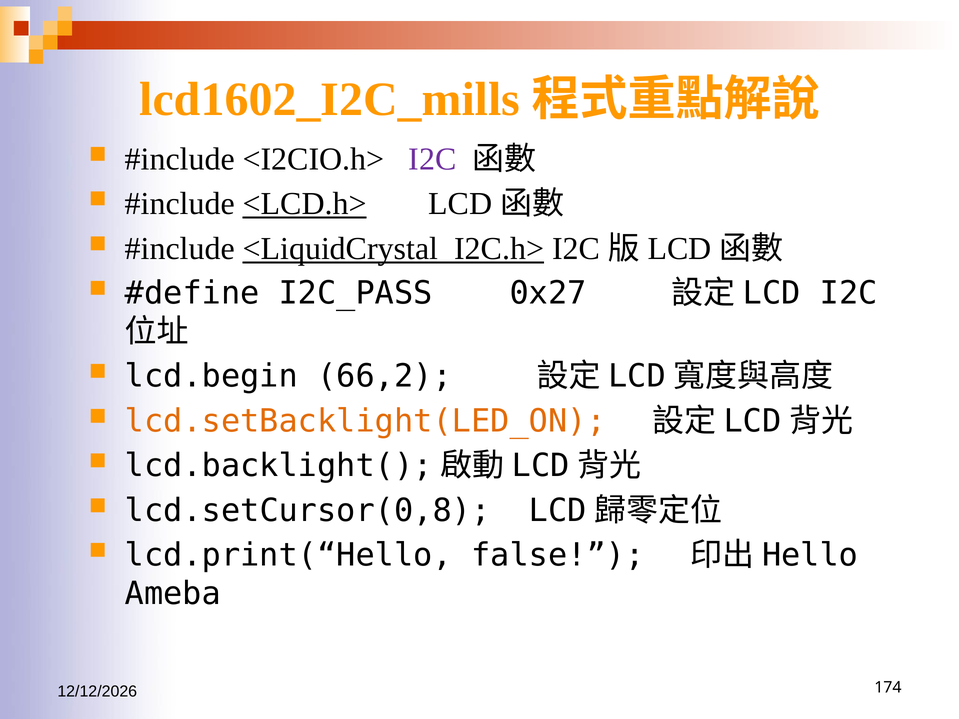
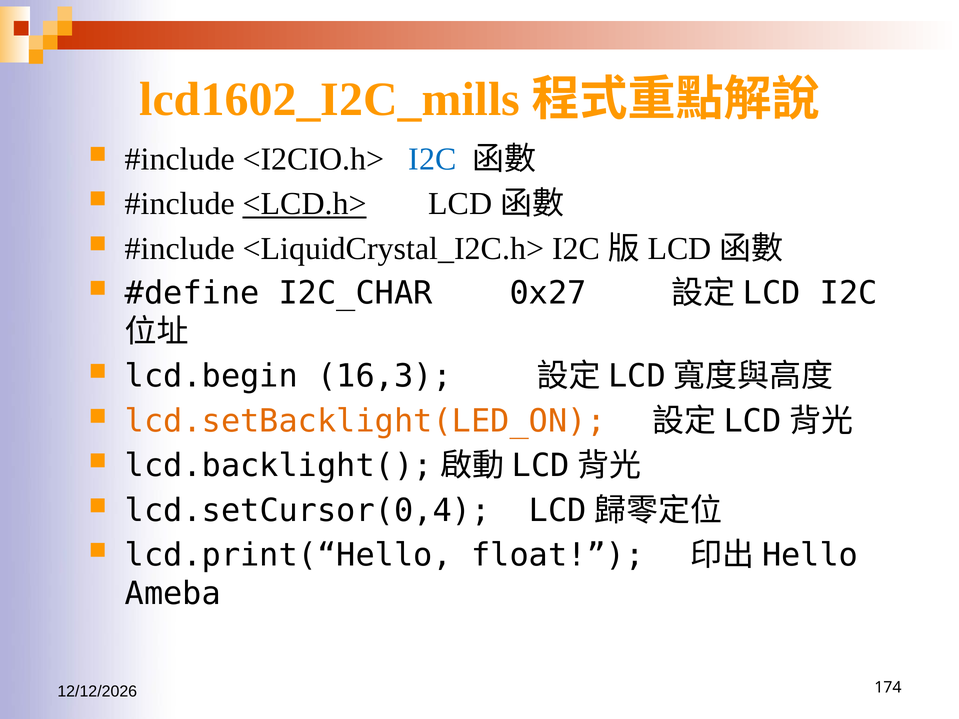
I2C at (432, 159) colour: purple -> blue
<LiquidCrystal_I2C.h> underline: present -> none
I2C_PASS: I2C_PASS -> I2C_CHAR
66,2: 66,2 -> 16,3
lcd.setCursor(0,8: lcd.setCursor(0,8 -> lcd.setCursor(0,4
false: false -> float
